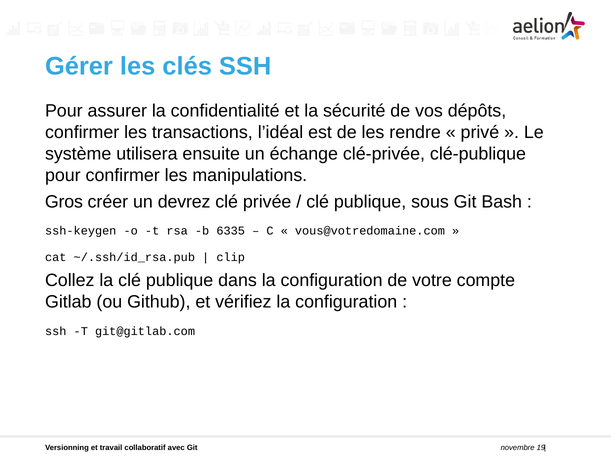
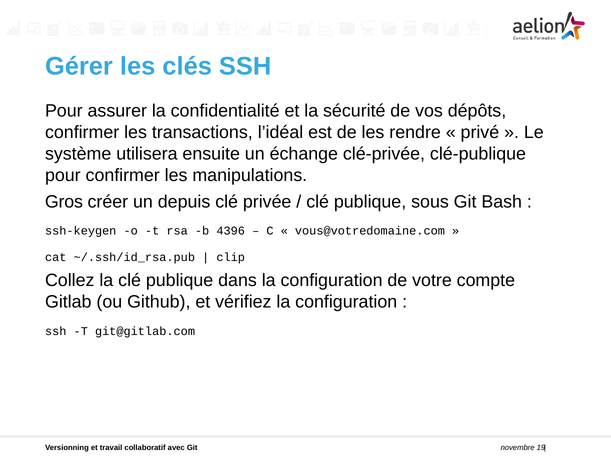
devrez: devrez -> depuis
6335: 6335 -> 4396
